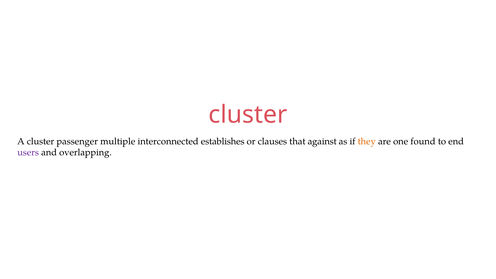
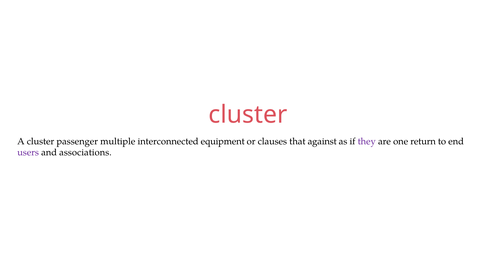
establishes: establishes -> equipment
they colour: orange -> purple
found: found -> return
overlapping: overlapping -> associations
